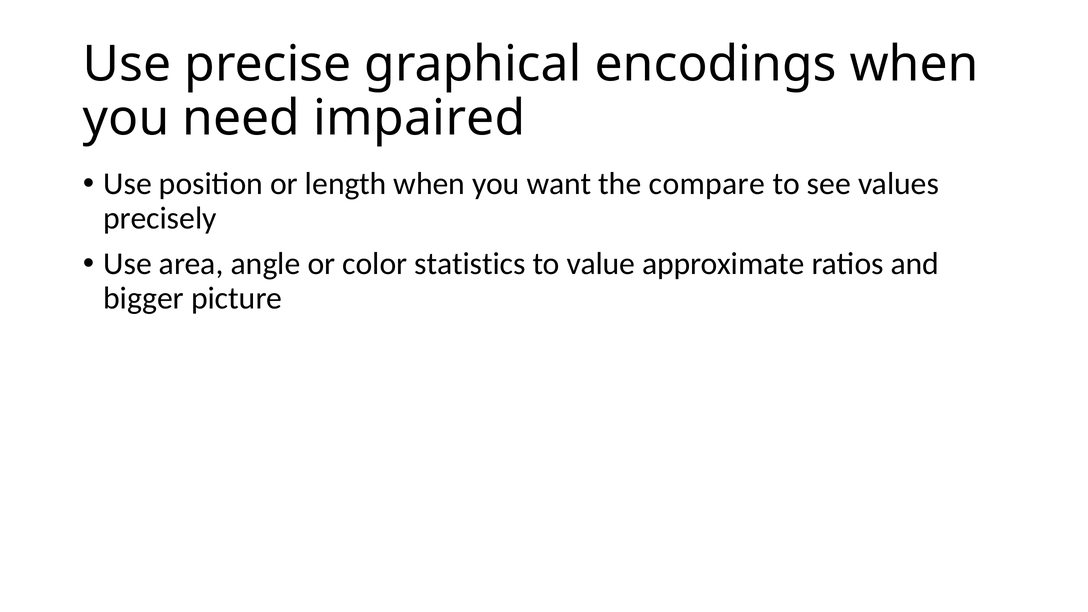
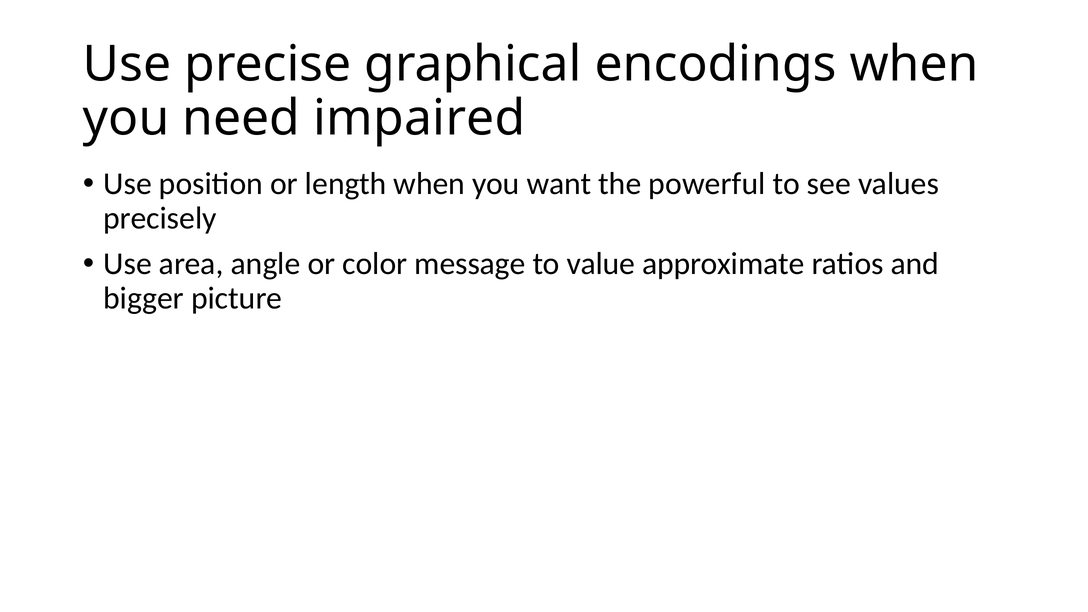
compare: compare -> powerful
statistics: statistics -> message
